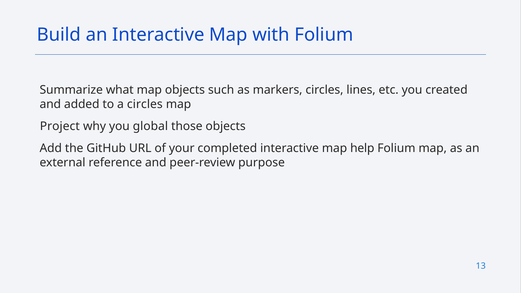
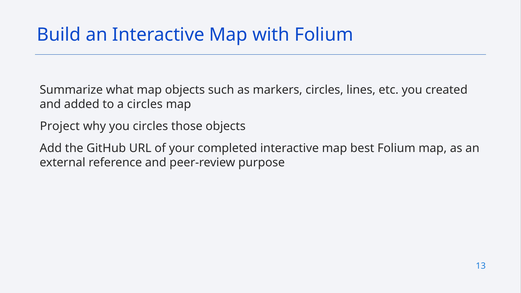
you global: global -> circles
help: help -> best
